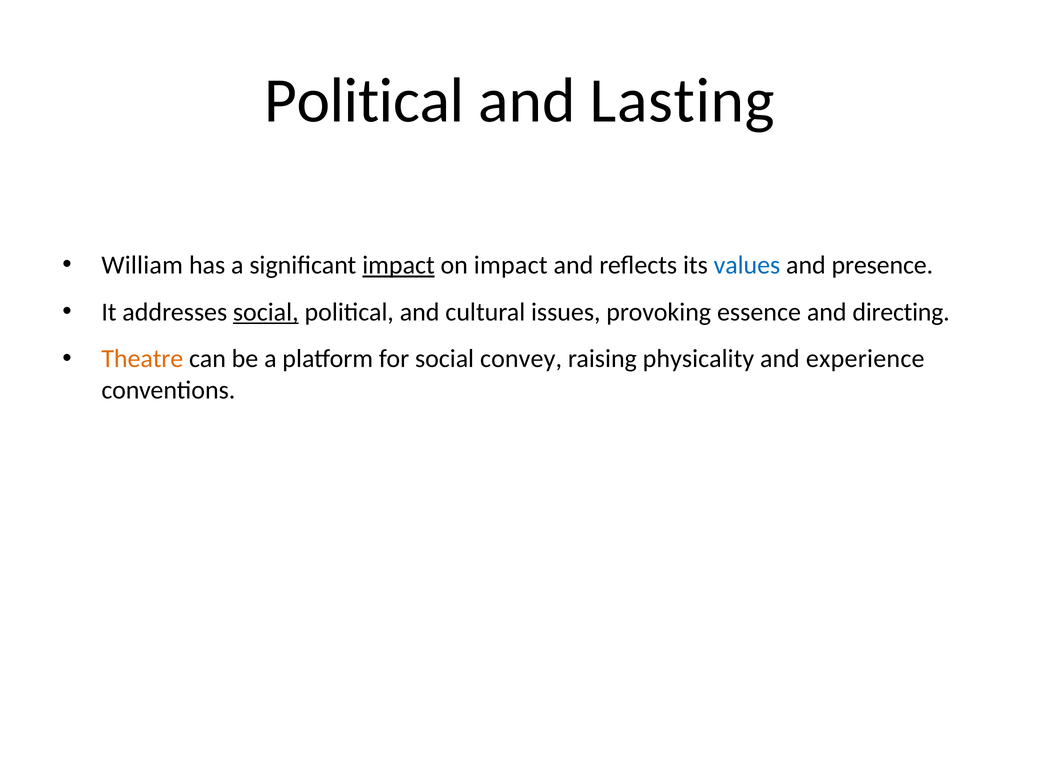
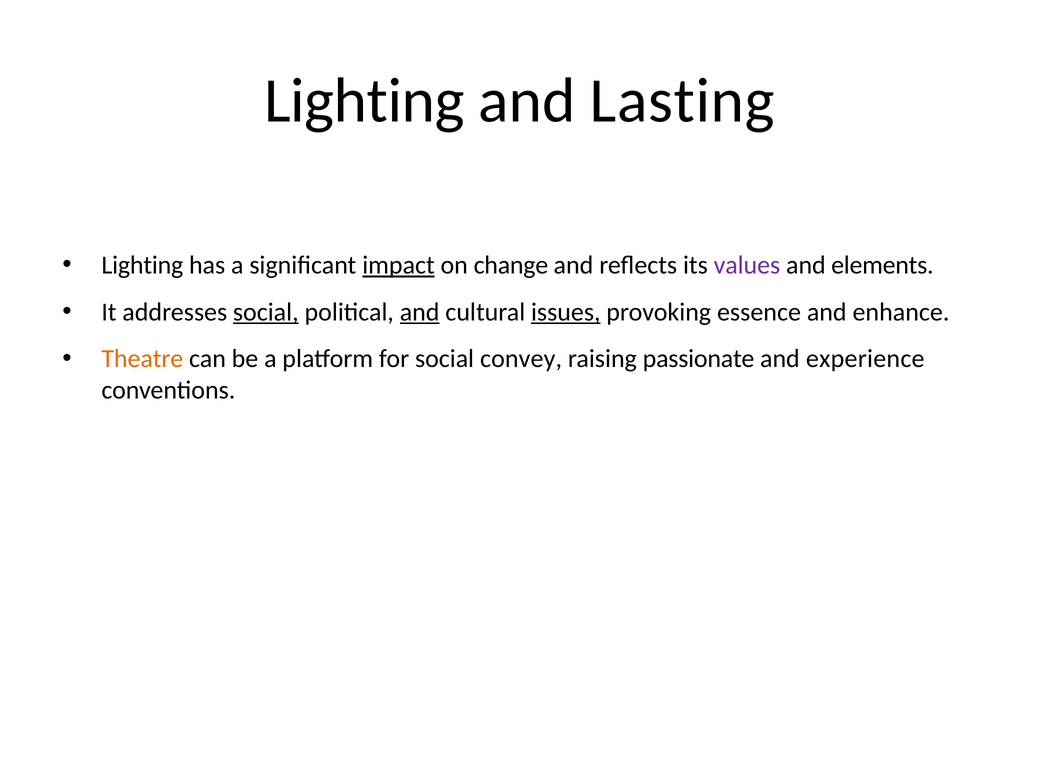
Political at (364, 101): Political -> Lighting
William at (142, 265): William -> Lighting
on impact: impact -> change
values colour: blue -> purple
presence: presence -> elements
and at (420, 312) underline: none -> present
issues underline: none -> present
directing: directing -> enhance
physicality: physicality -> passionate
